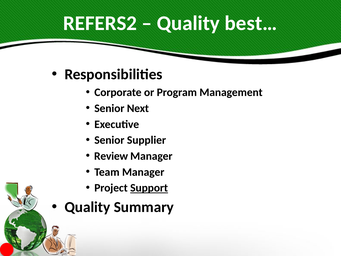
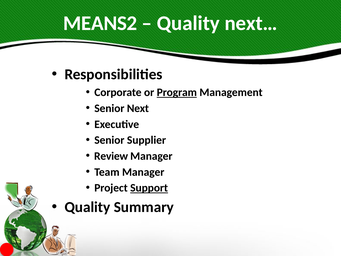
REFERS2: REFERS2 -> MEANS2
best…: best… -> next…
Program underline: none -> present
